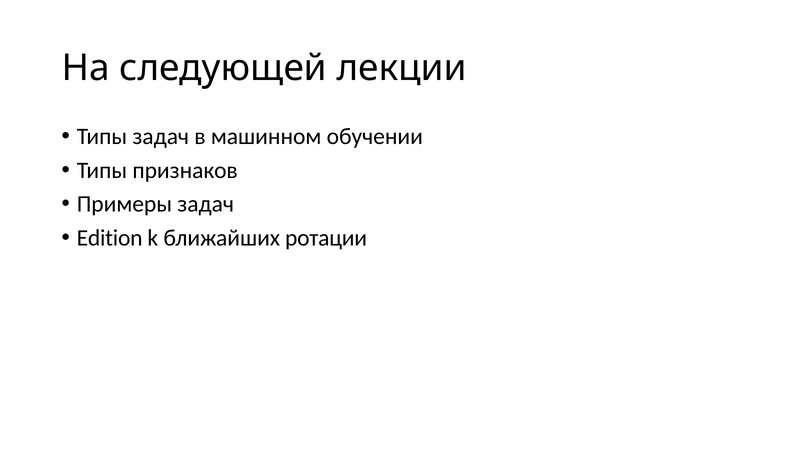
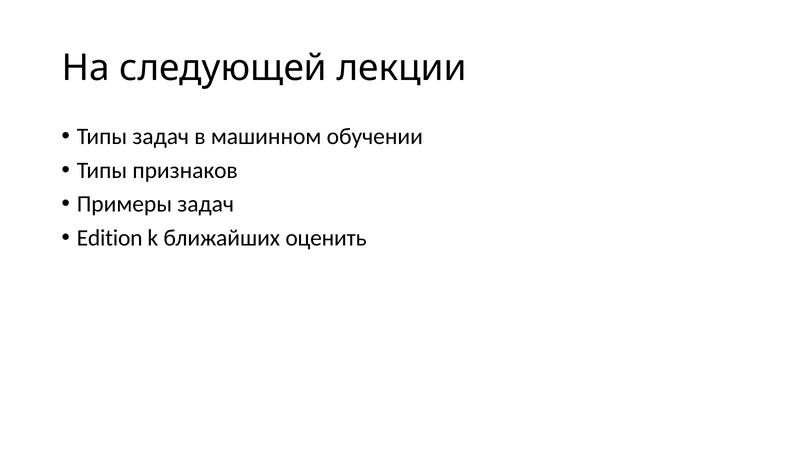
ротации: ротации -> оценить
